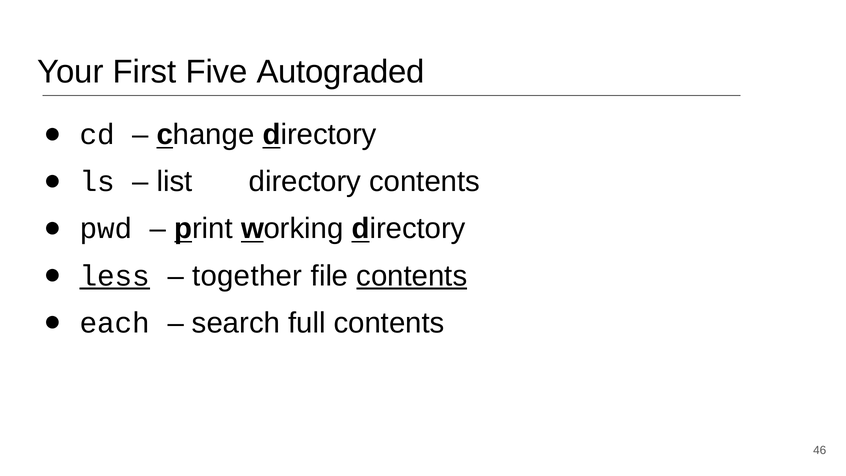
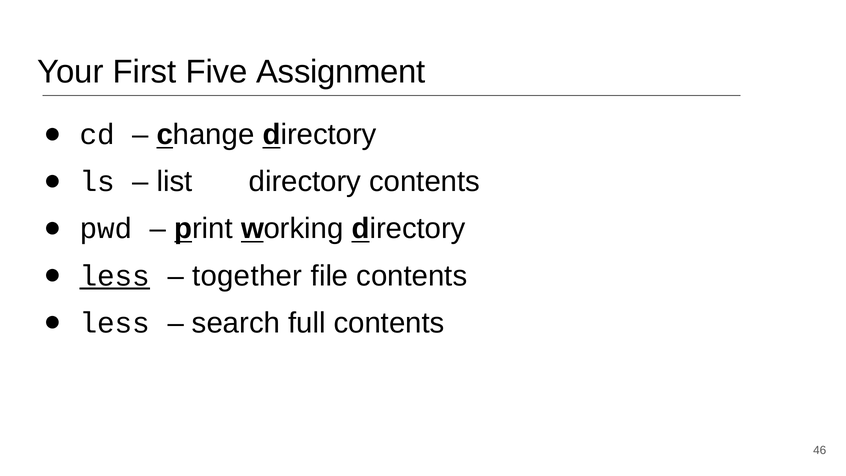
Autograded: Autograded -> Assignment
contents at (412, 276) underline: present -> none
each at (115, 323): each -> less
